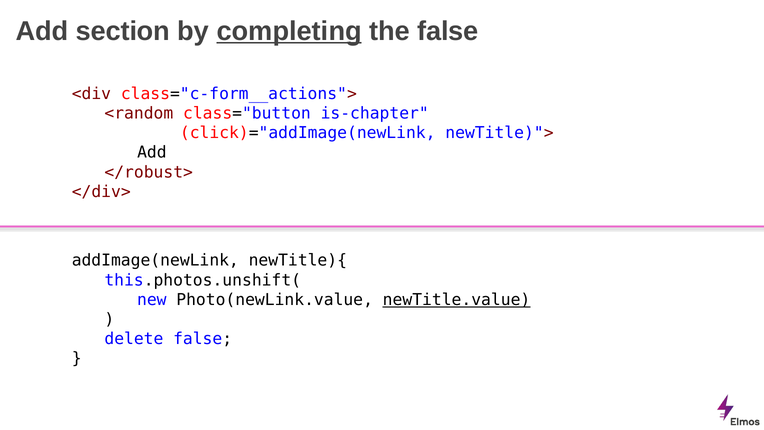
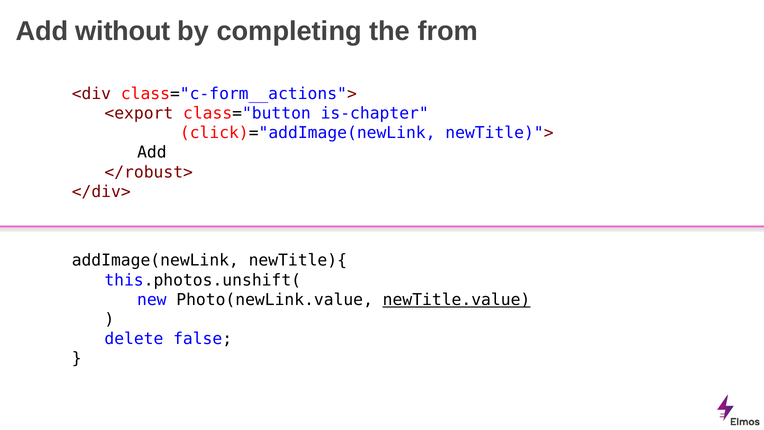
section: section -> without
completing underline: present -> none
the false: false -> from
<random: <random -> <export
